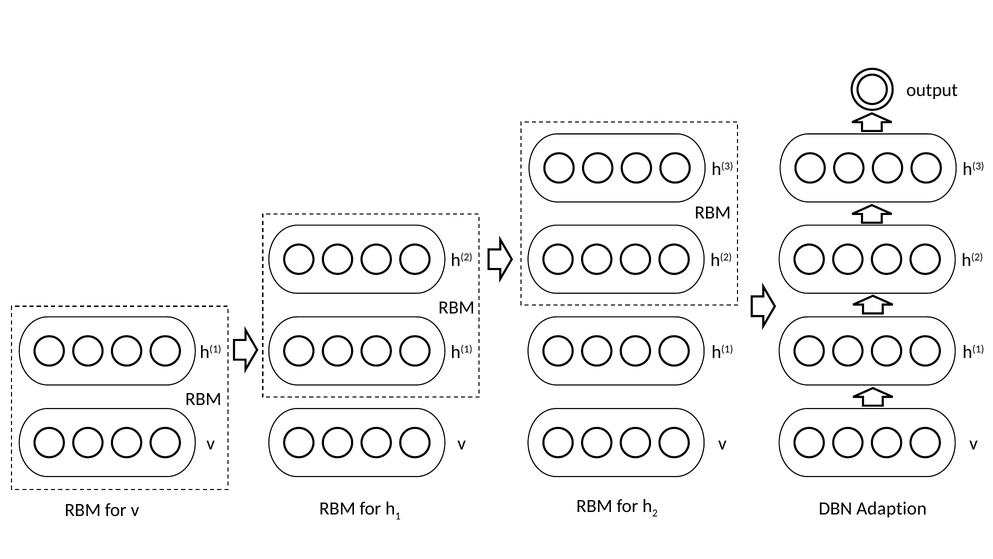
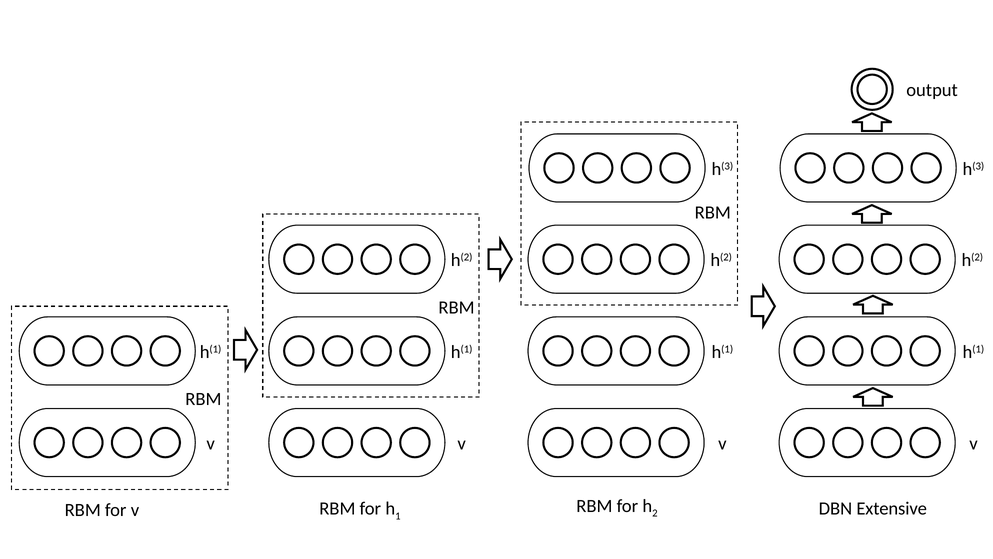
Adaption: Adaption -> Extensive
